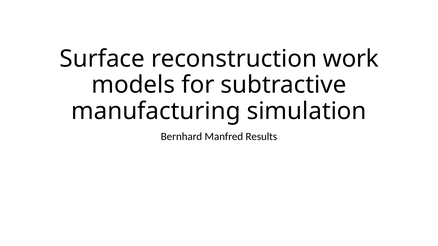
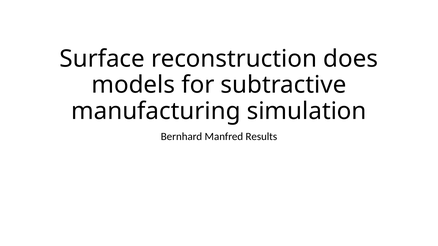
work: work -> does
